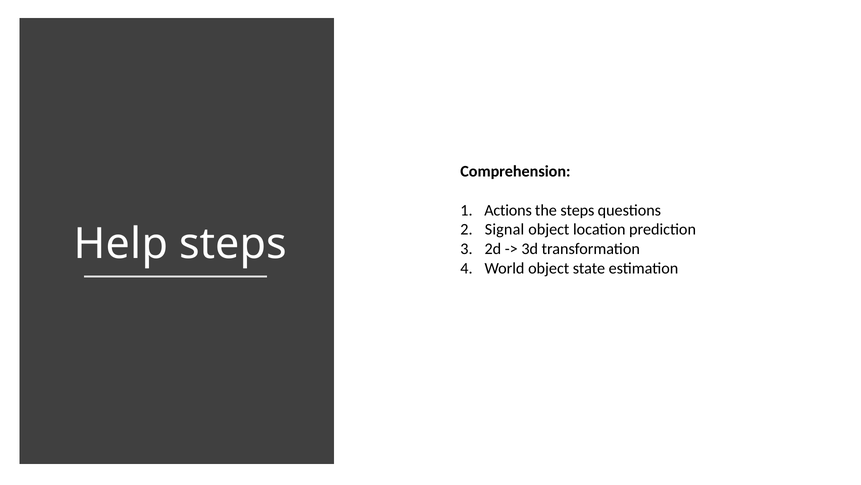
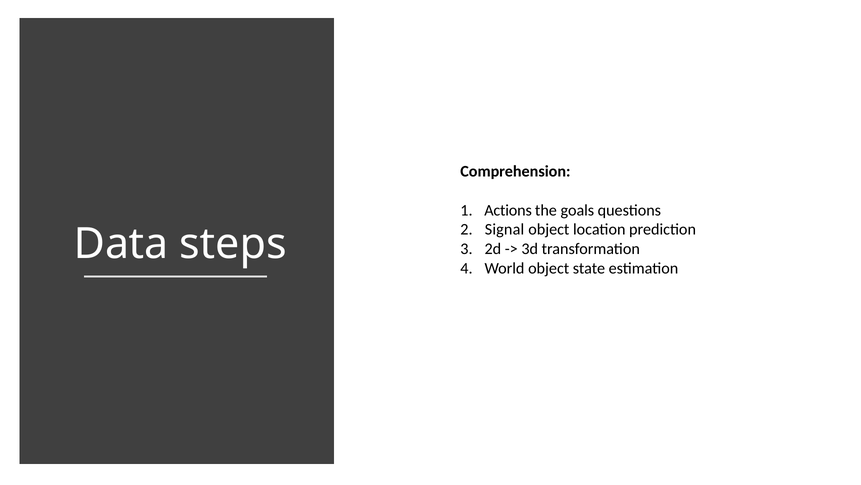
the steps: steps -> goals
Help: Help -> Data
